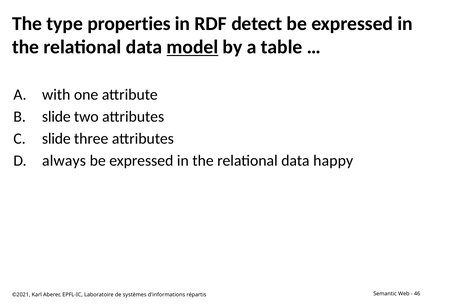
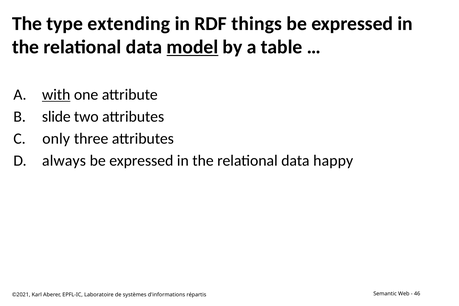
properties: properties -> extending
detect: detect -> things
with underline: none -> present
slide at (56, 139): slide -> only
